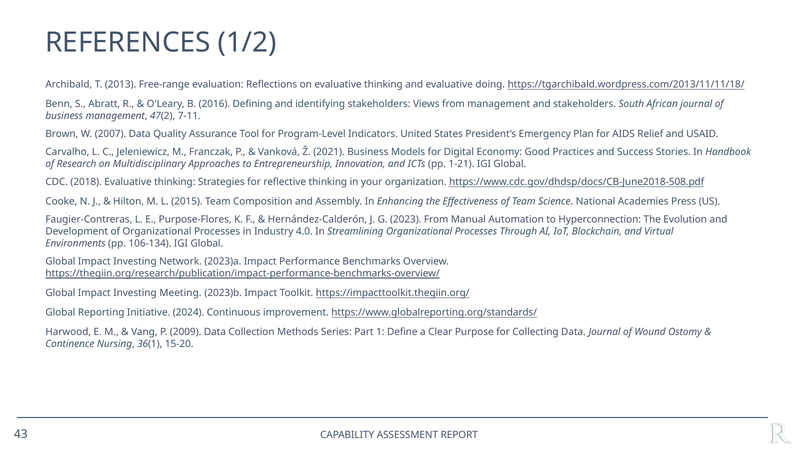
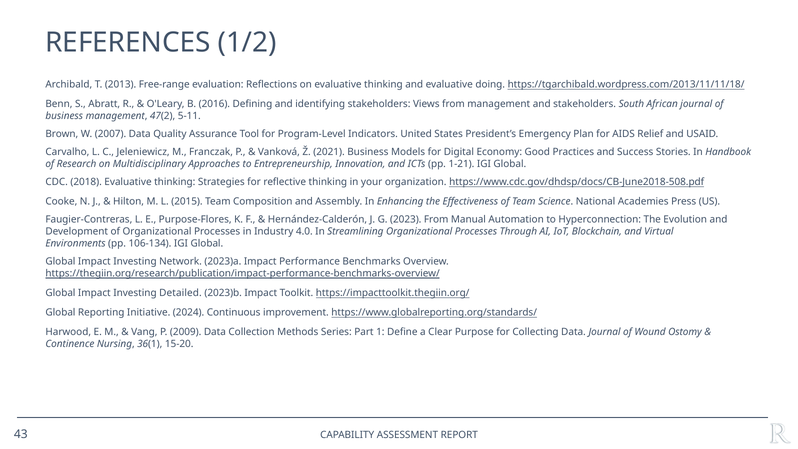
7-11: 7-11 -> 5-11
Meeting: Meeting -> Detailed
